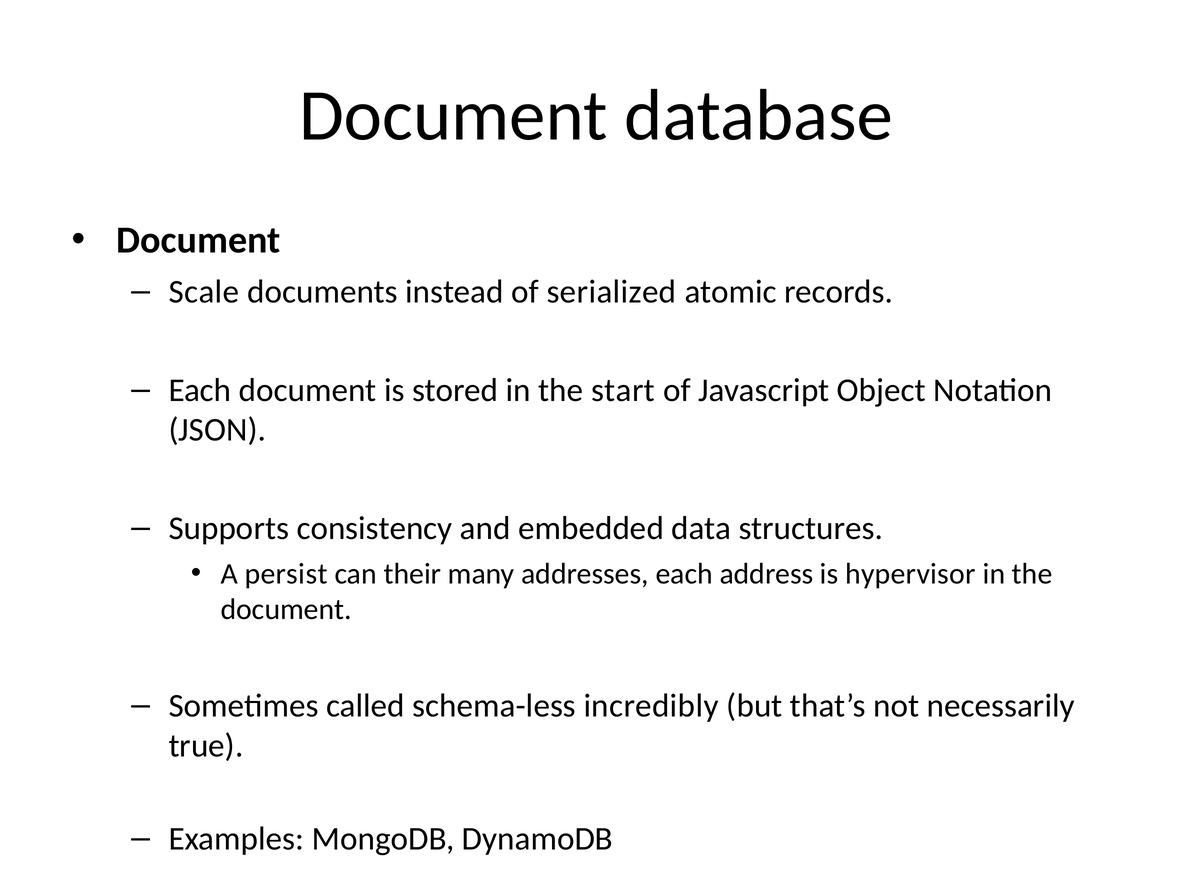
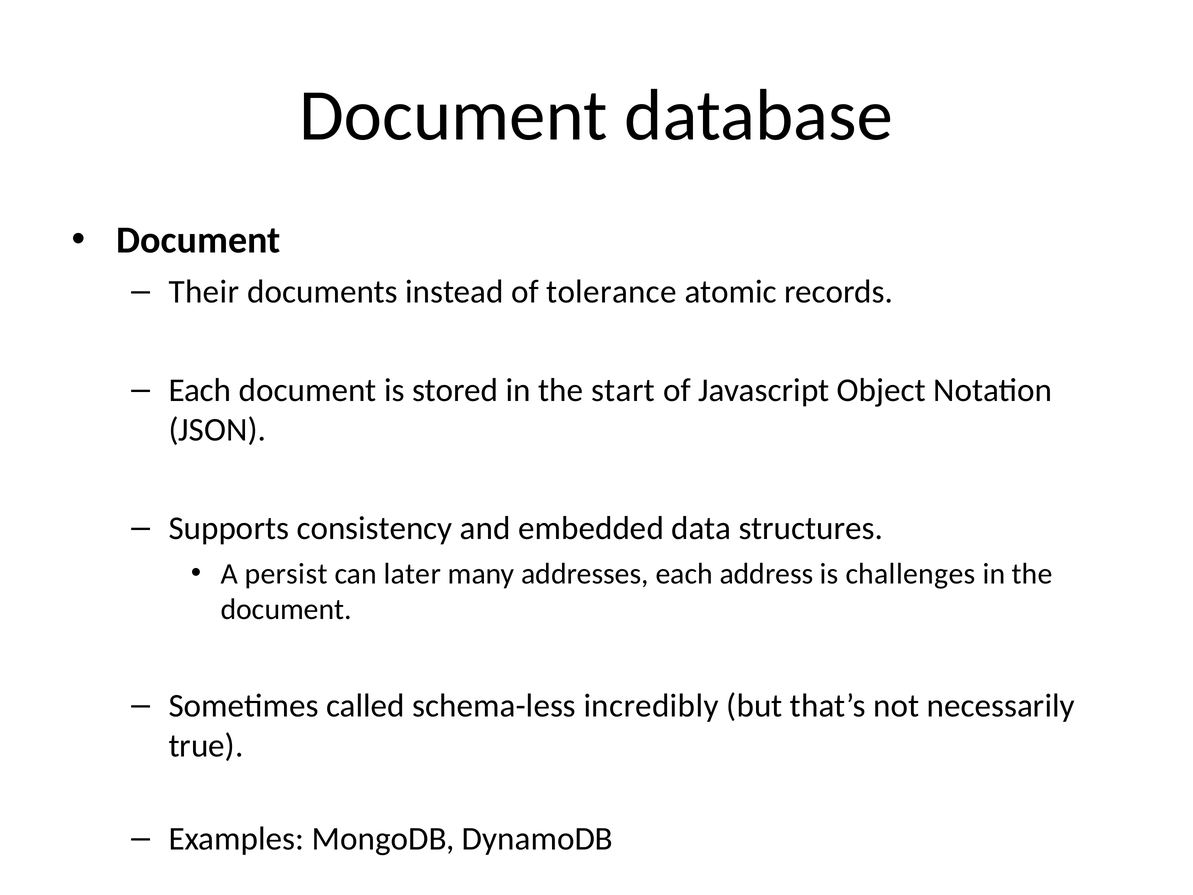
Scale: Scale -> Their
serialized: serialized -> tolerance
their: their -> later
hypervisor: hypervisor -> challenges
